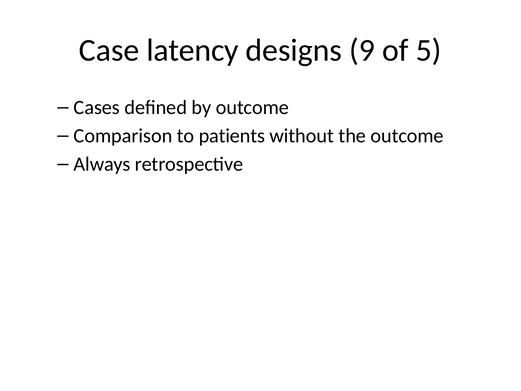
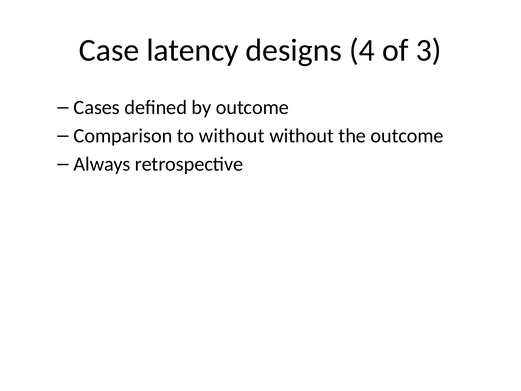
9: 9 -> 4
5: 5 -> 3
to patients: patients -> without
